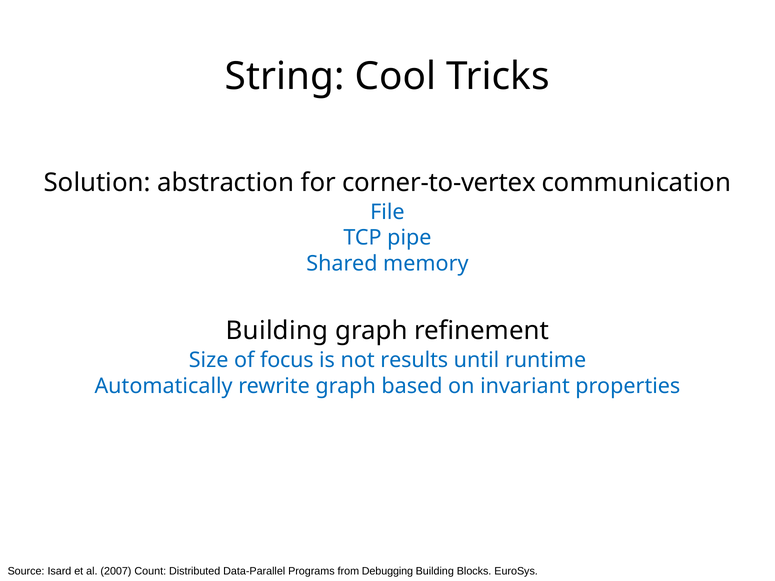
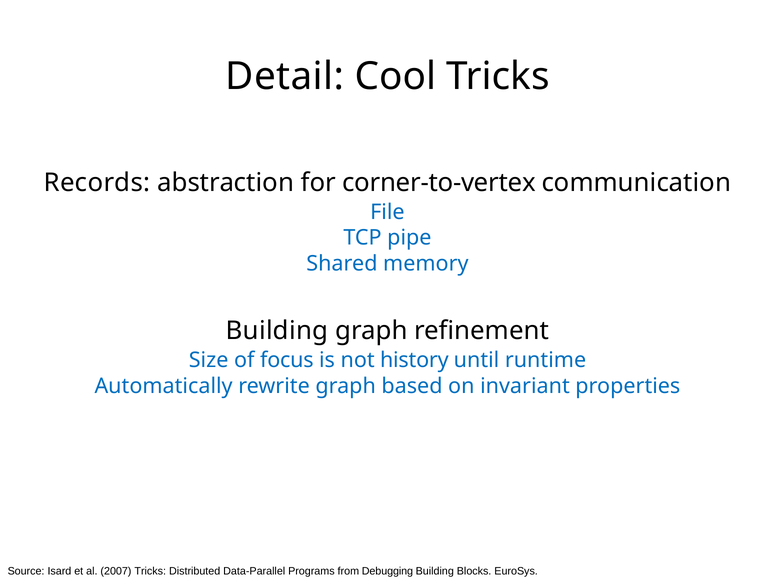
String: String -> Detail
Solution: Solution -> Records
results: results -> history
2007 Count: Count -> Tricks
